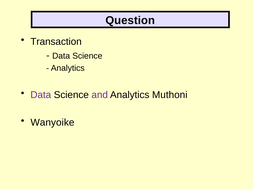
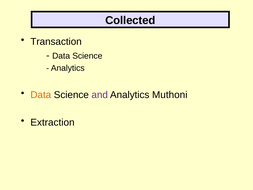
Question: Question -> Collected
Data at (41, 95) colour: purple -> orange
Wanyoike: Wanyoike -> Extraction
